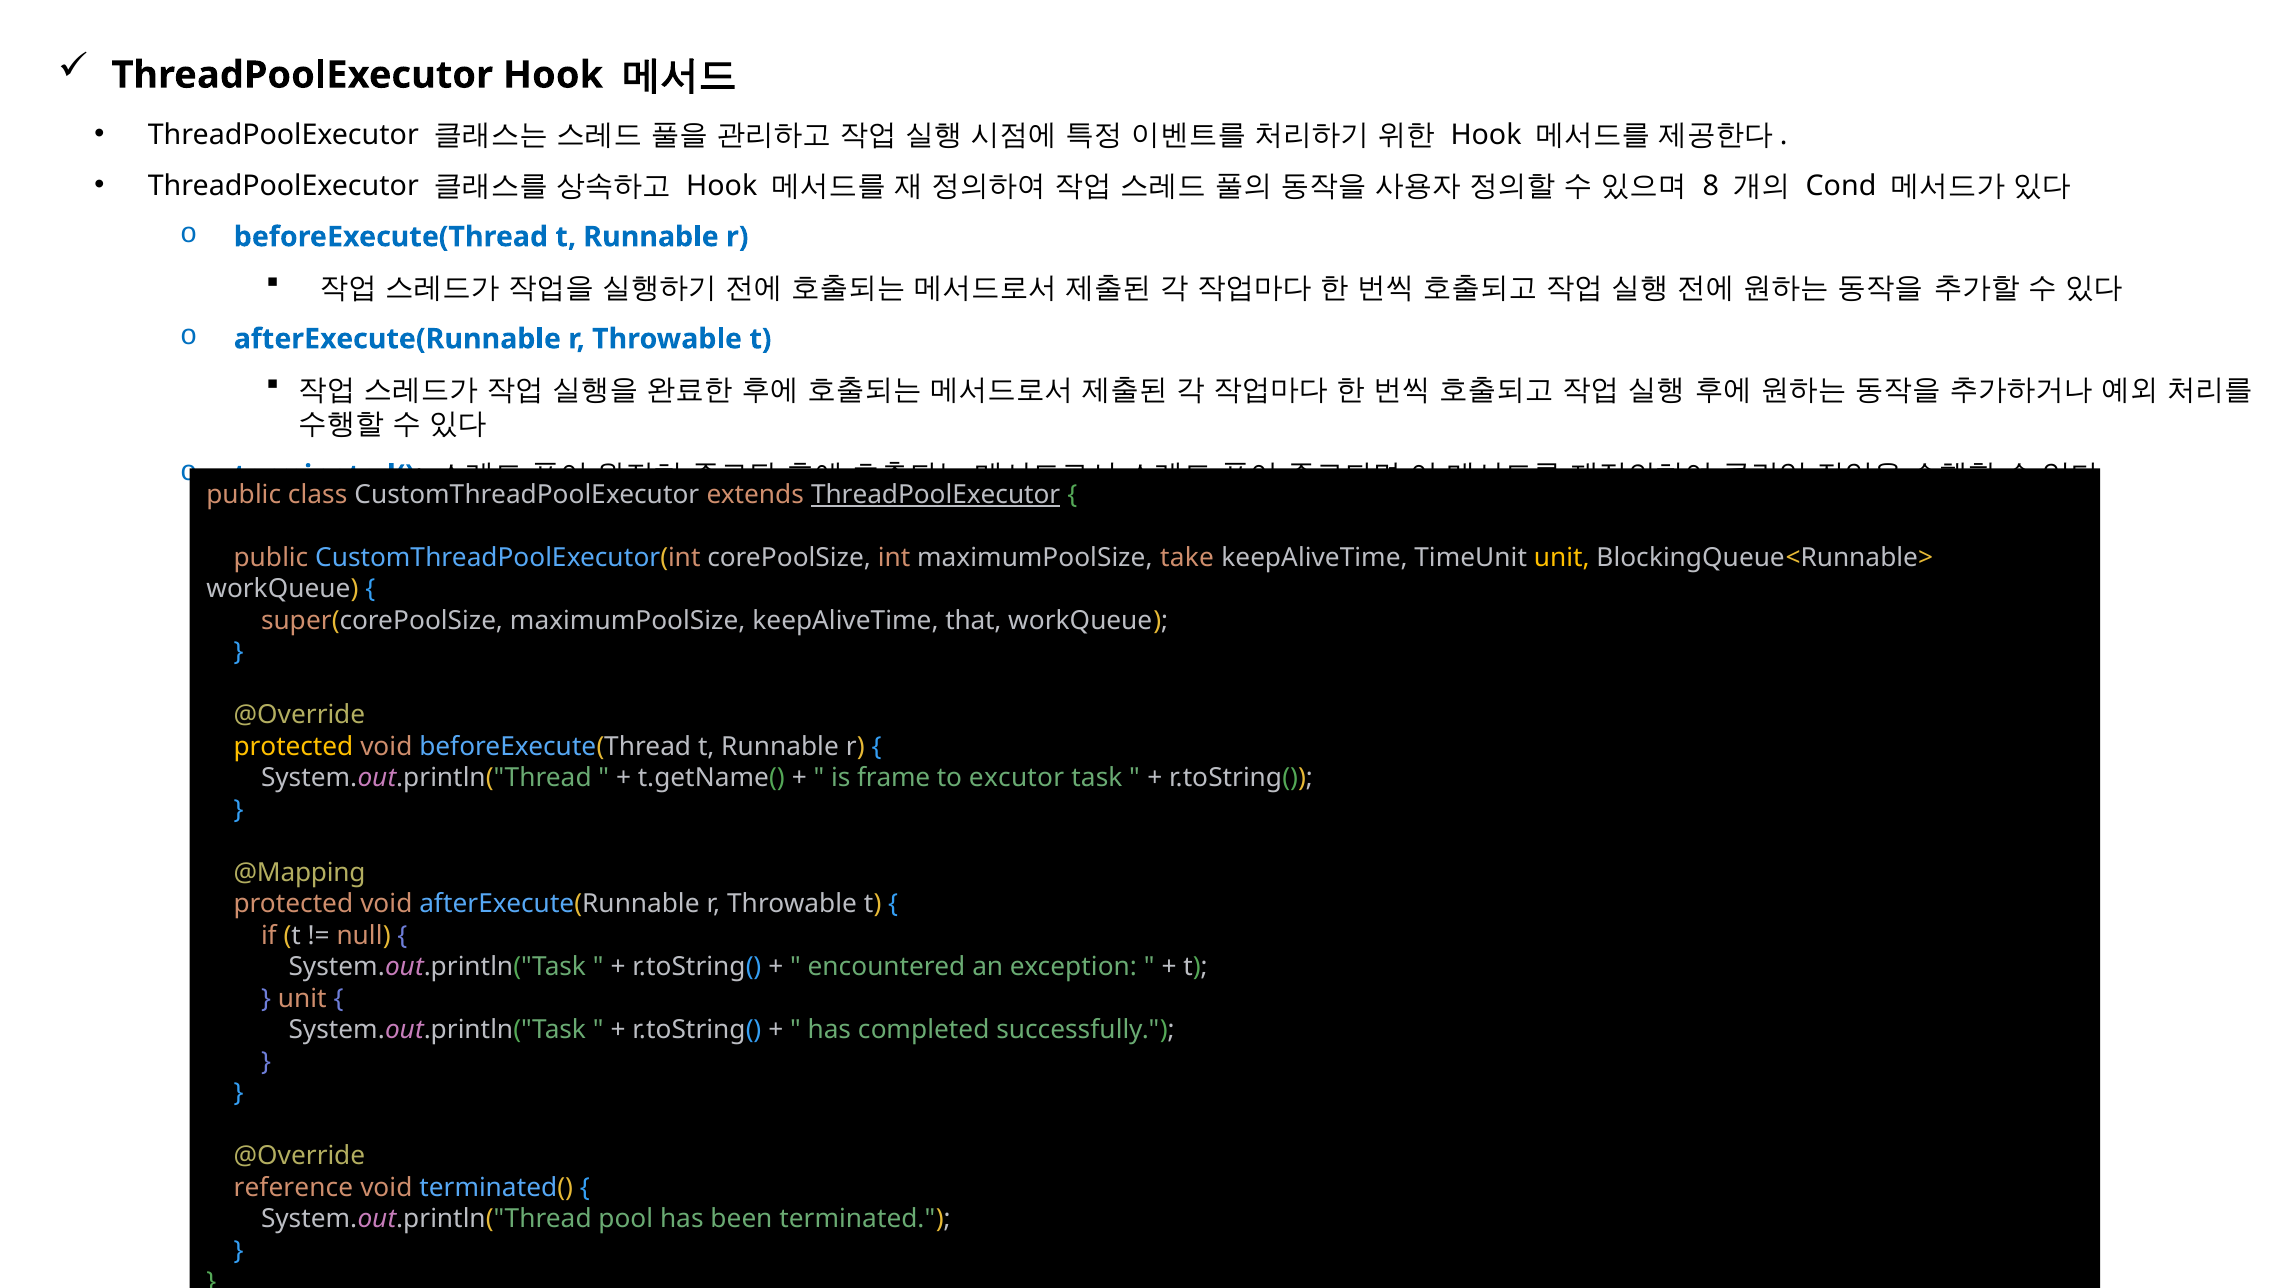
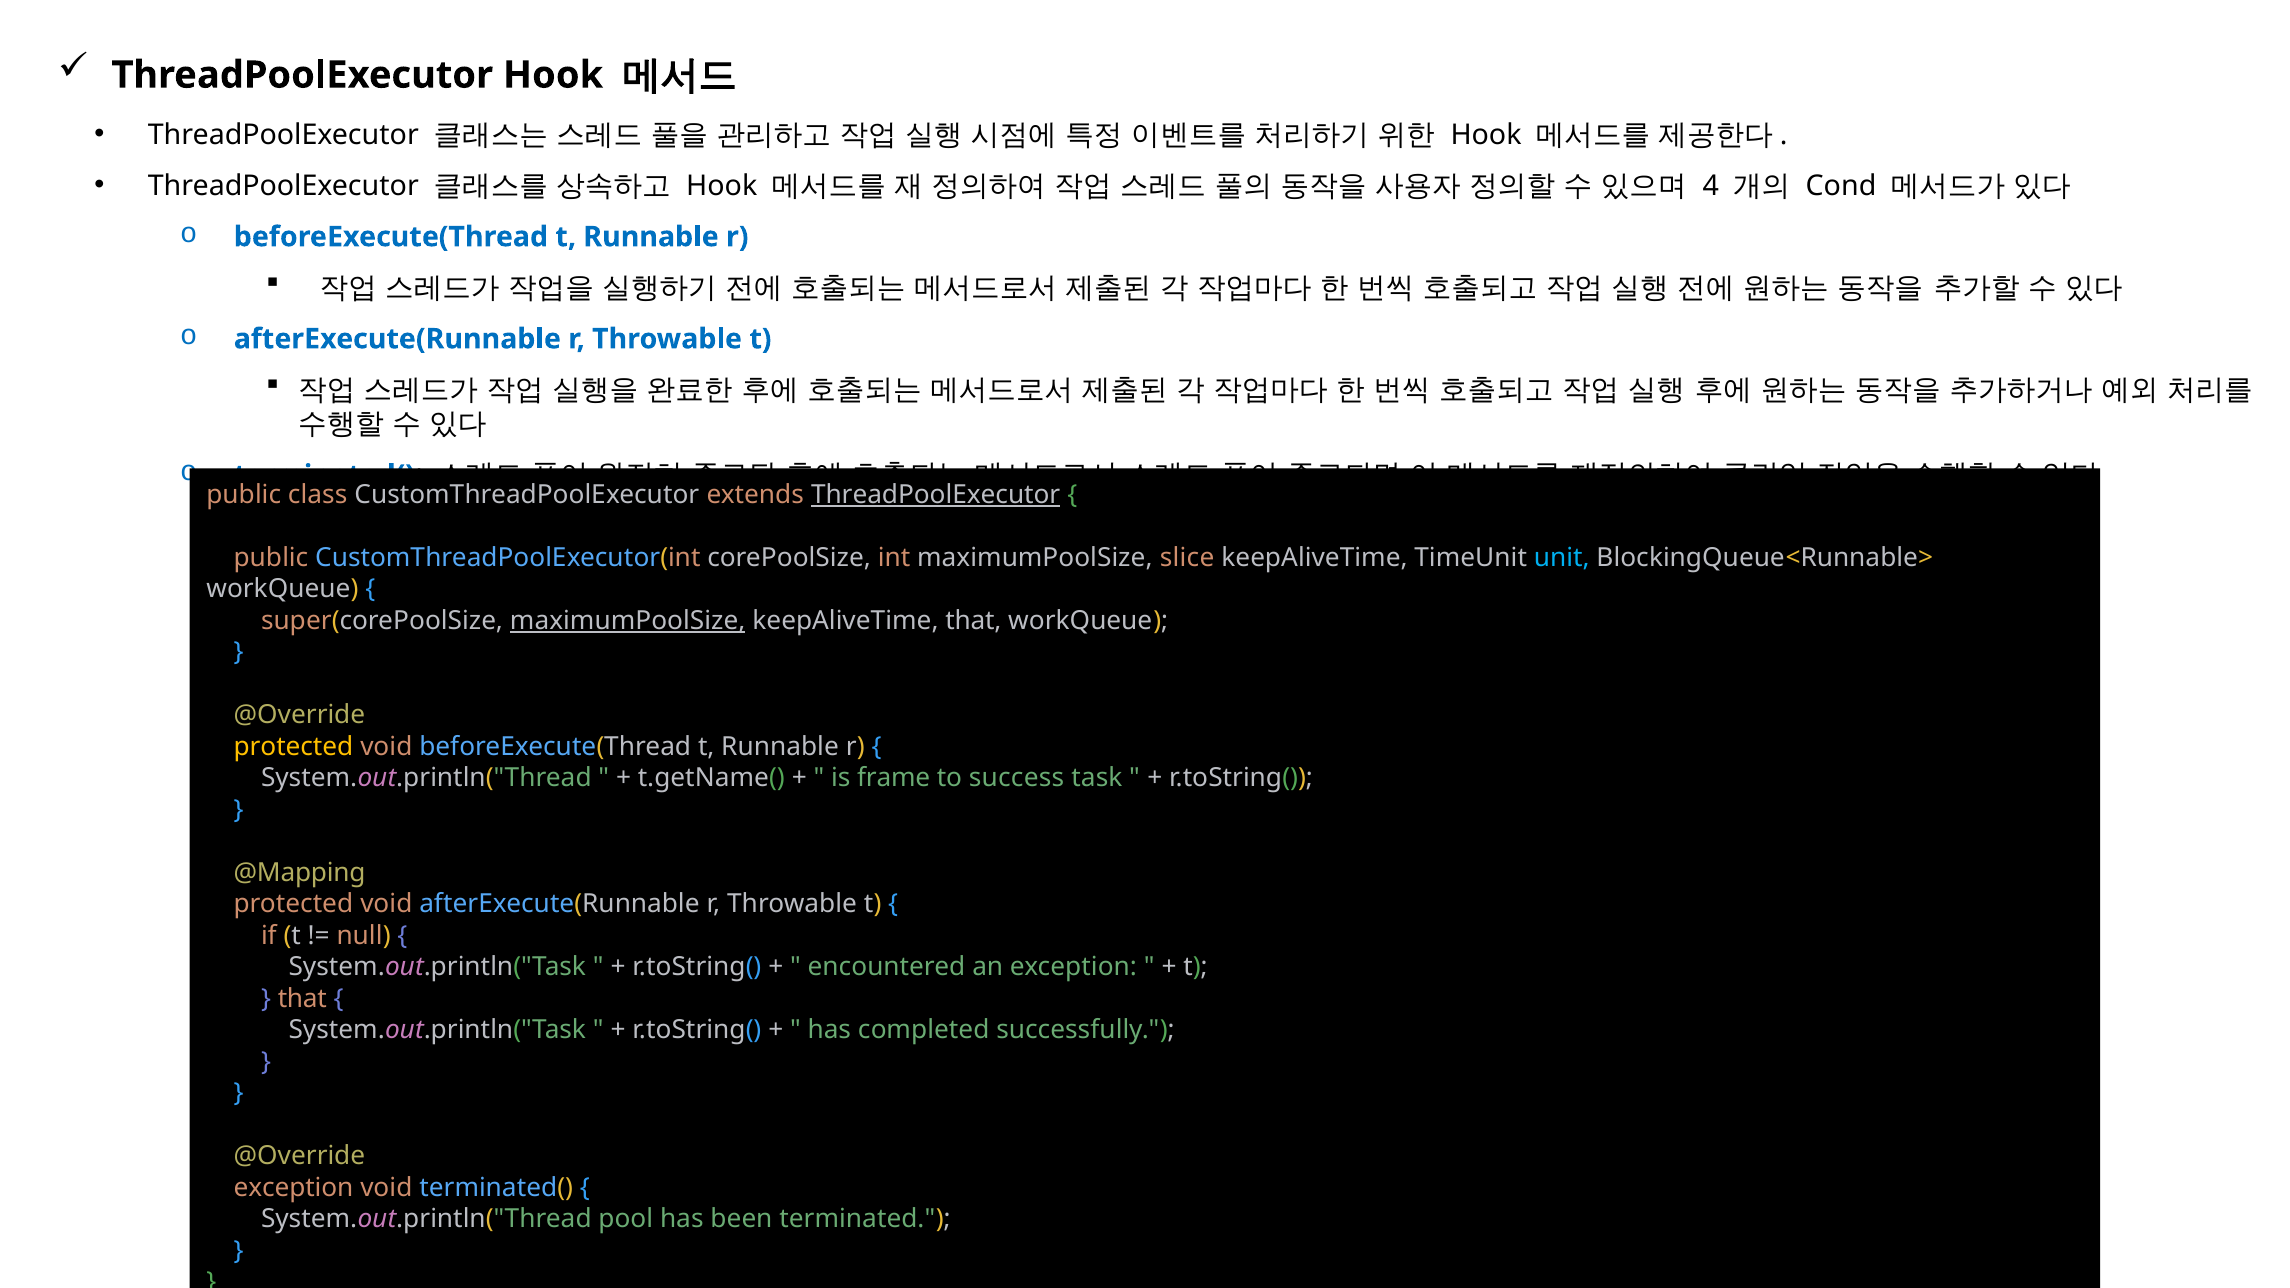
8: 8 -> 4
take: take -> slice
unit at (1562, 558) colour: yellow -> light blue
maximumPoolSize at (628, 621) underline: none -> present
excutor: excutor -> success
unit at (302, 999): unit -> that
reference at (293, 1188): reference -> exception
